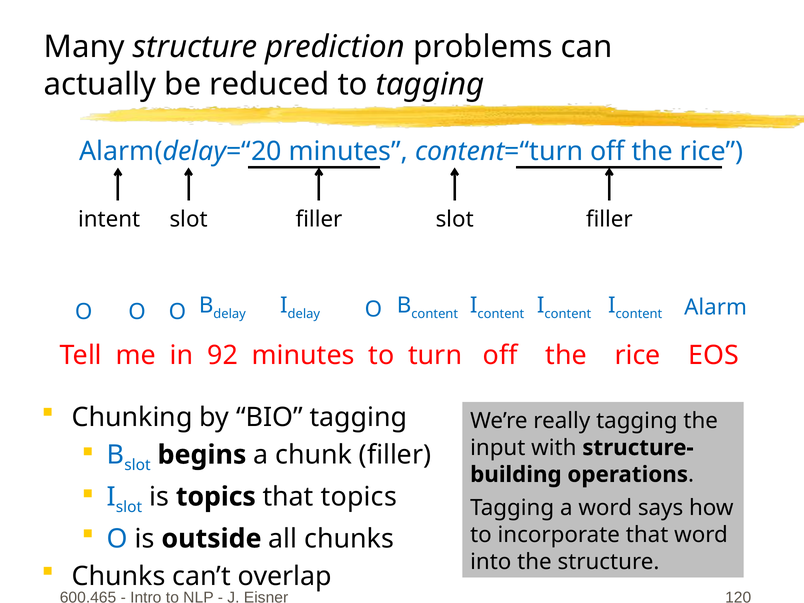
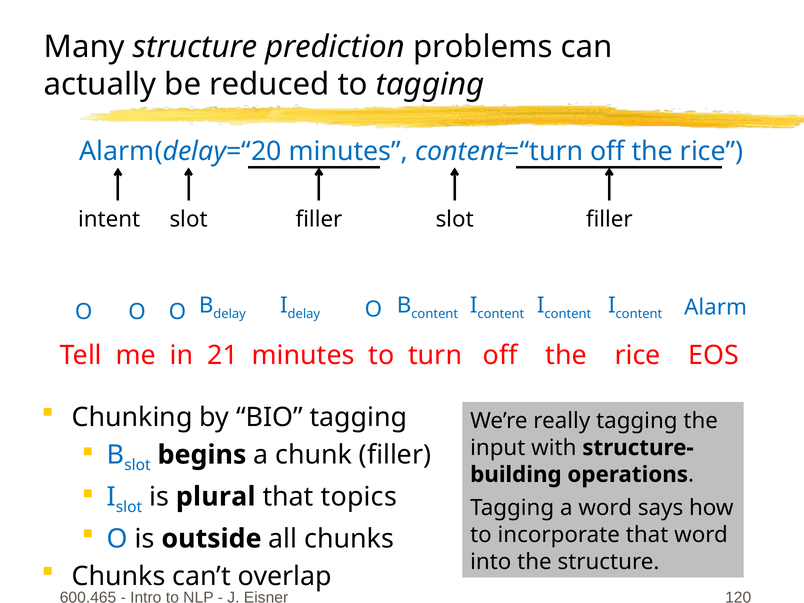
92: 92 -> 21
is topics: topics -> plural
